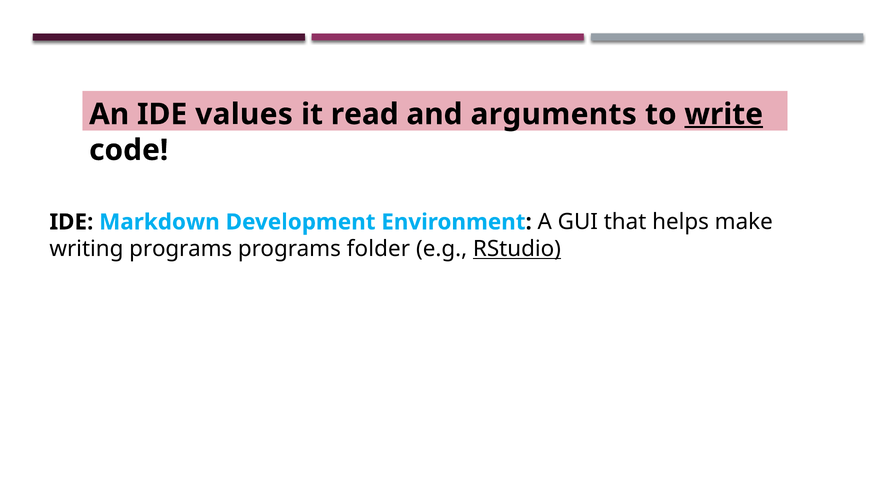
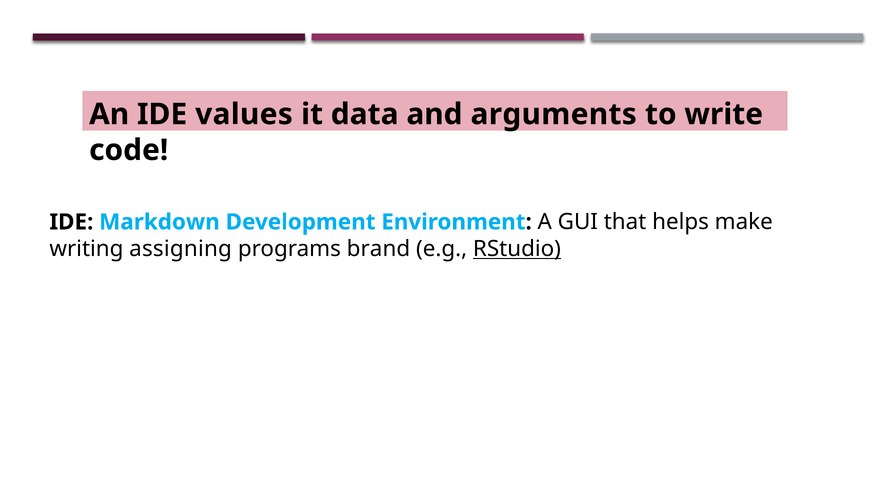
read: read -> data
write underline: present -> none
writing programs: programs -> assigning
folder: folder -> brand
